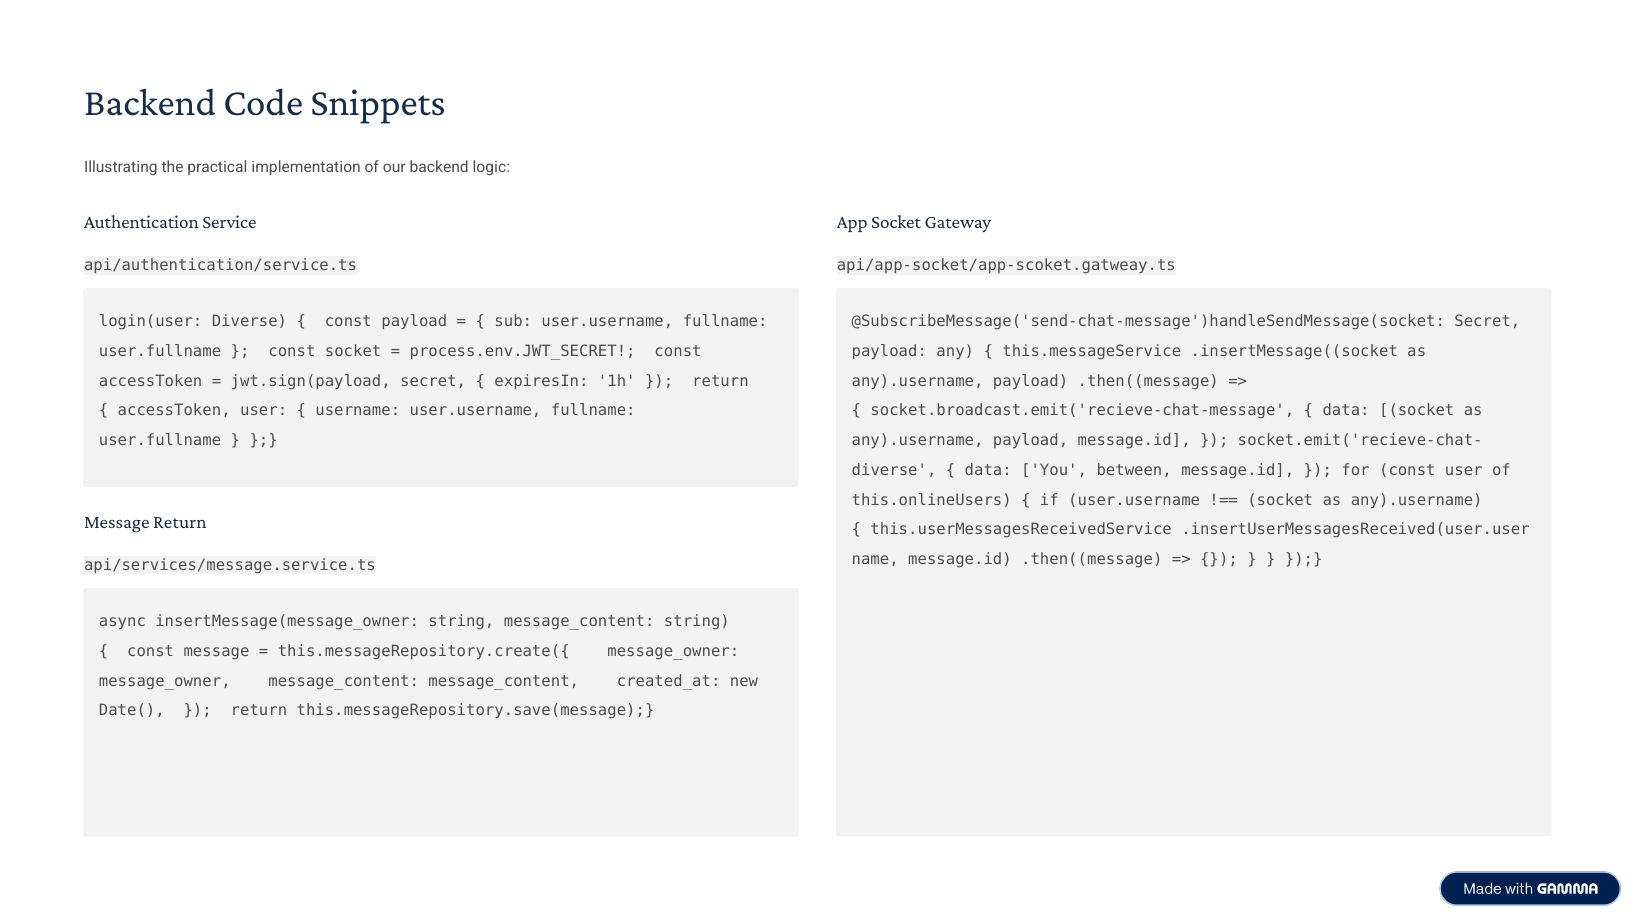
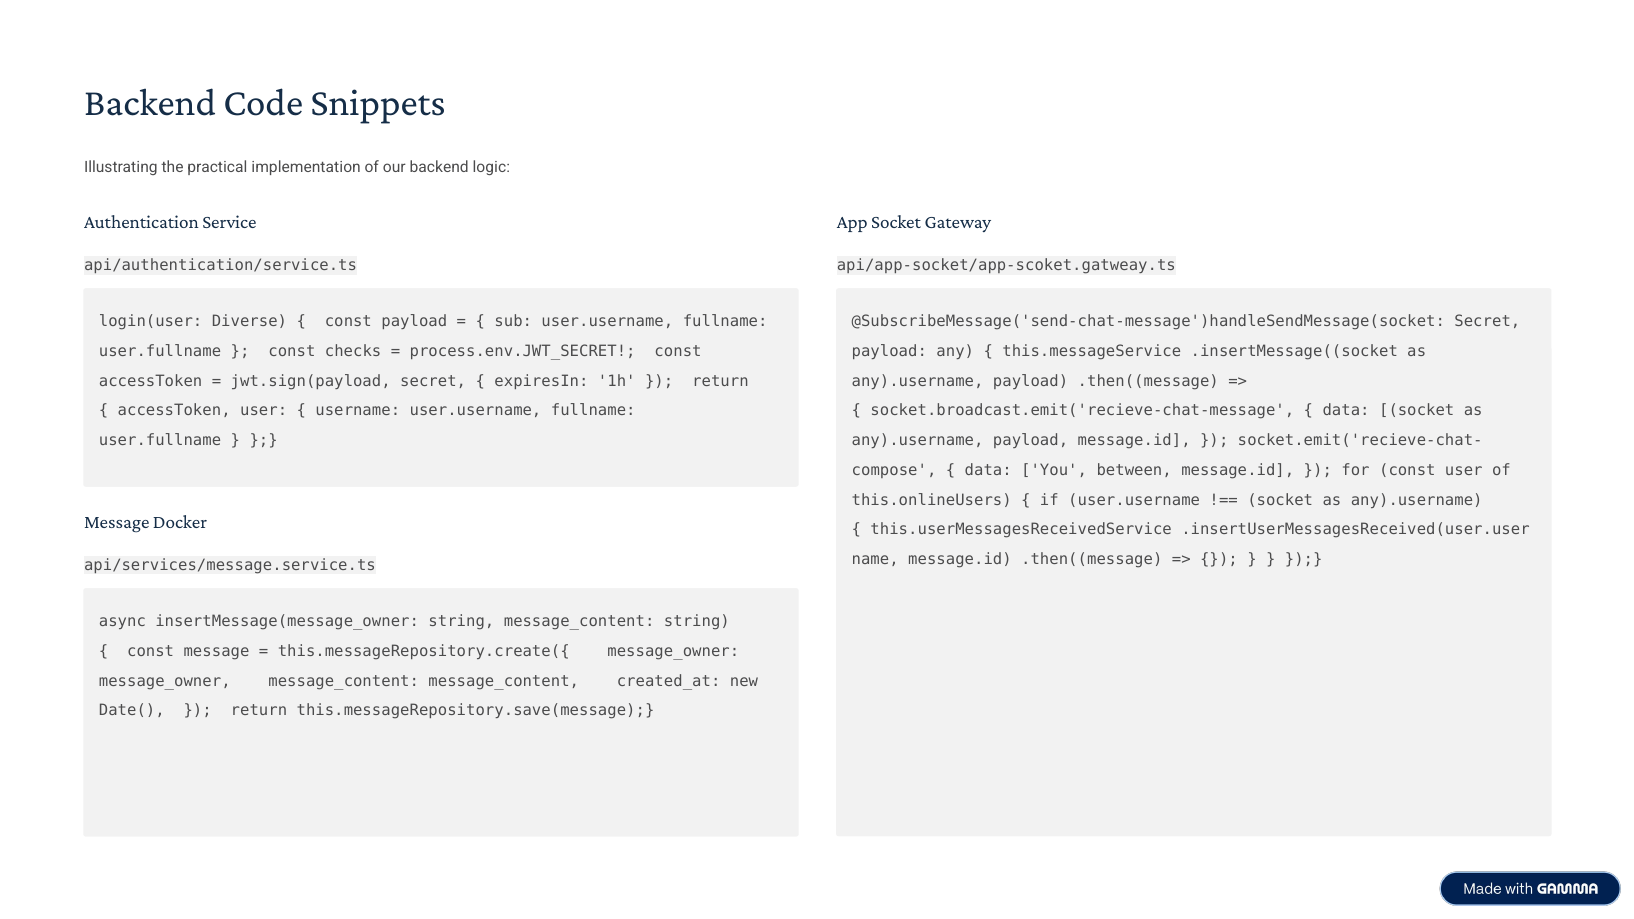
const socket: socket -> checks
diverse at (894, 470): diverse -> compose
Message Return: Return -> Docker
